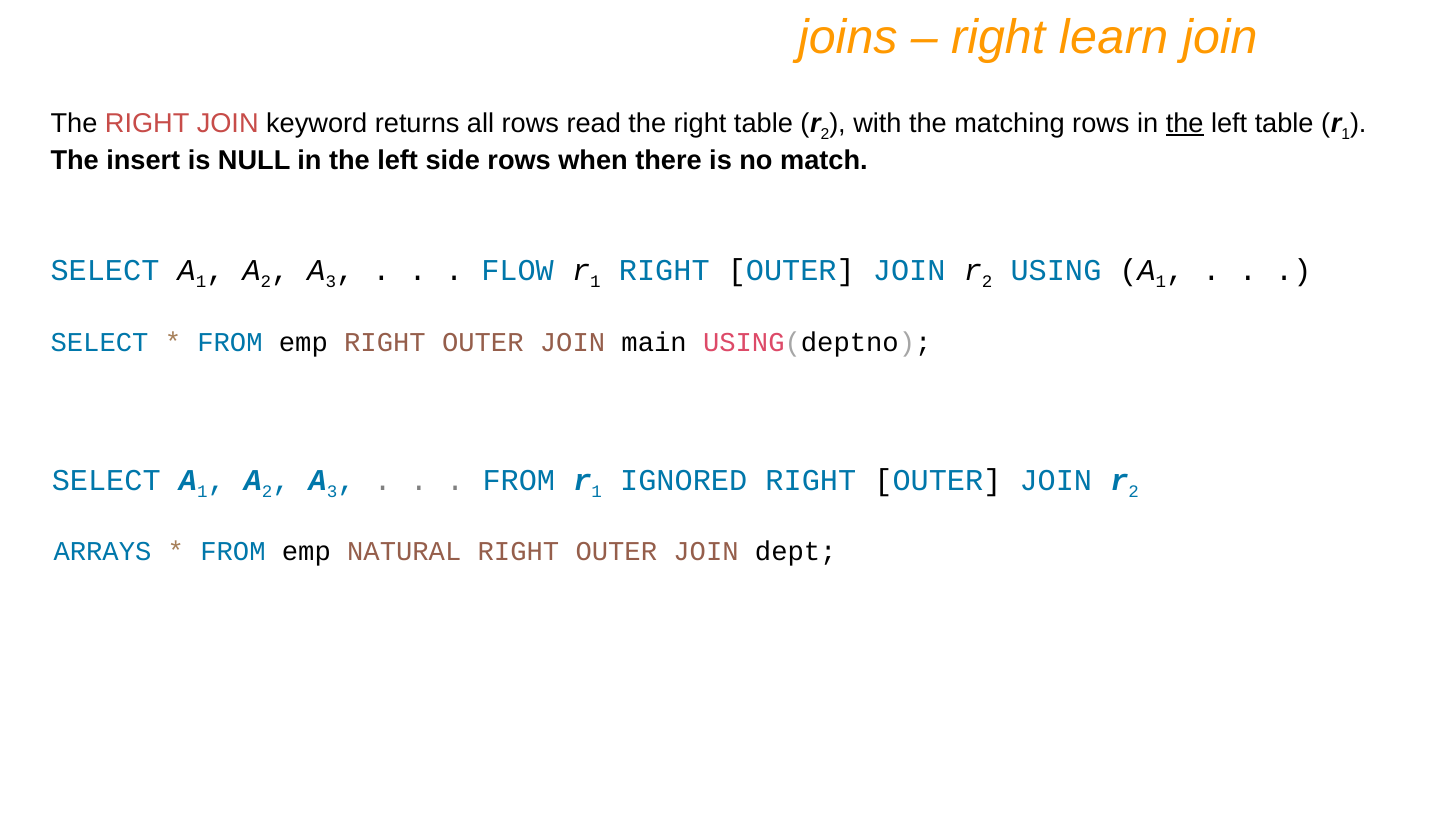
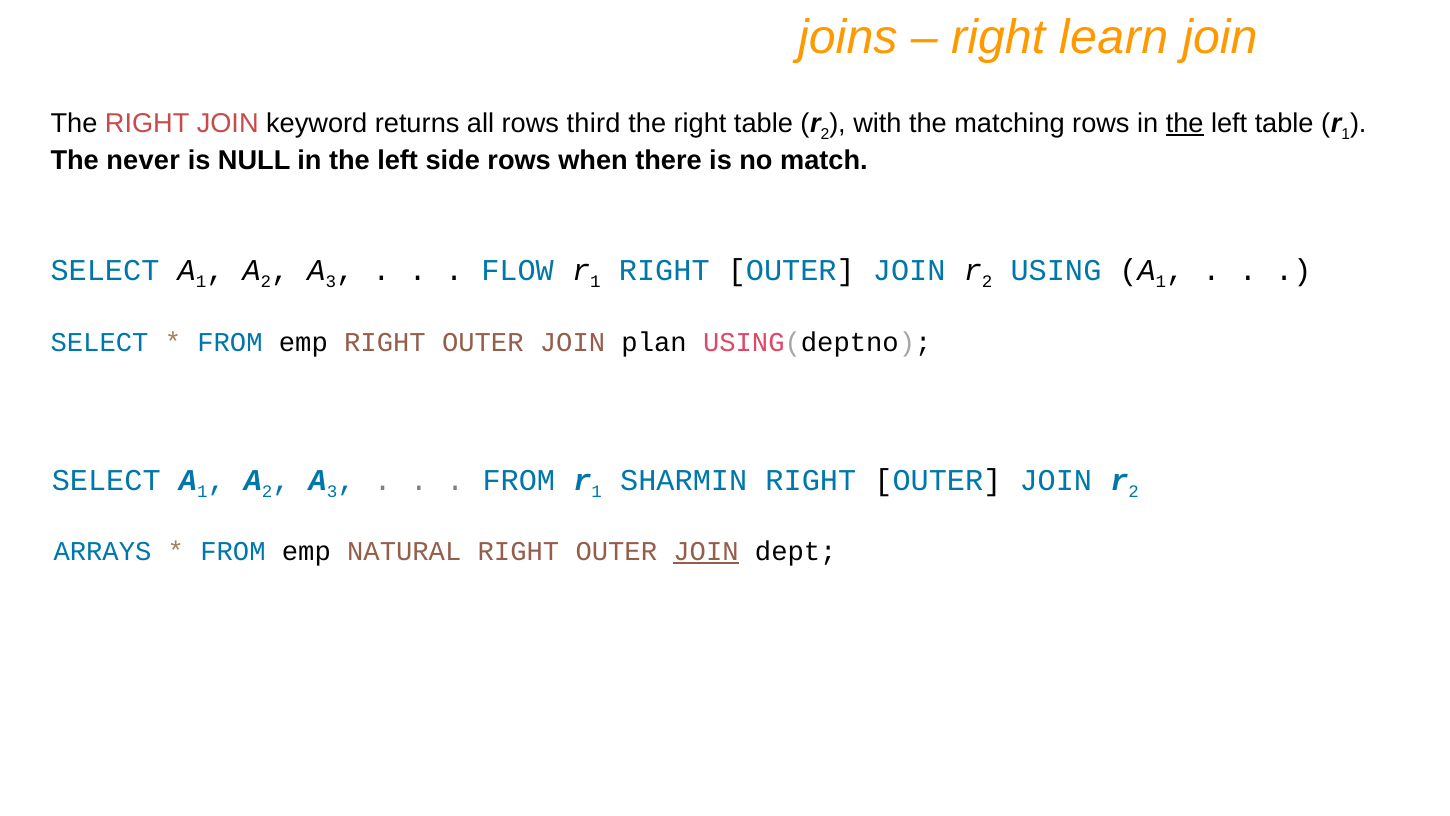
read: read -> third
insert: insert -> never
main: main -> plan
IGNORED: IGNORED -> SHARMIN
JOIN at (706, 551) underline: none -> present
